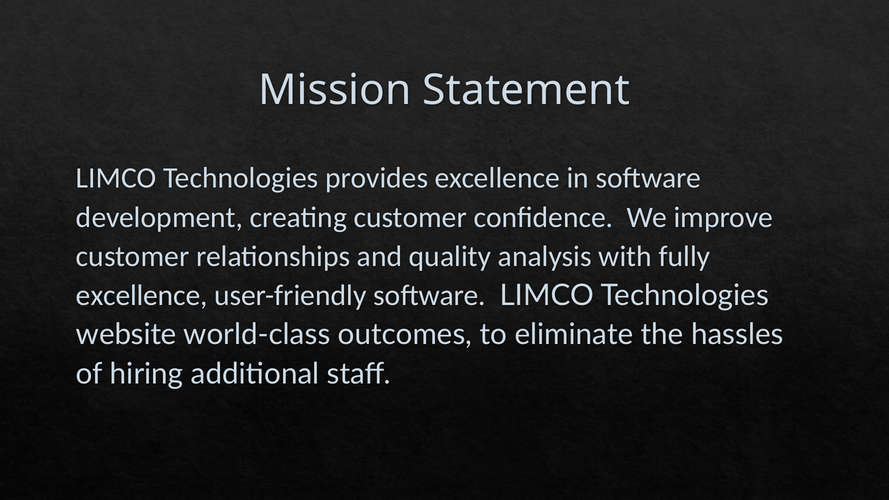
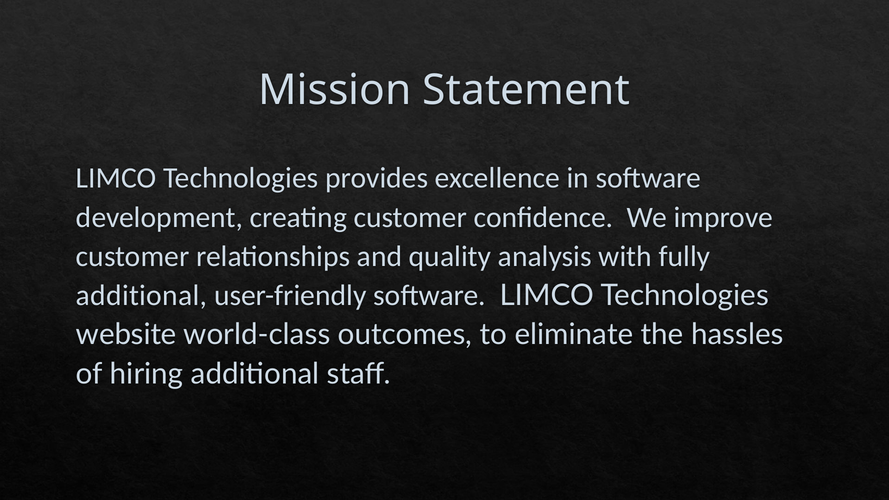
excellence at (142, 296): excellence -> additional
